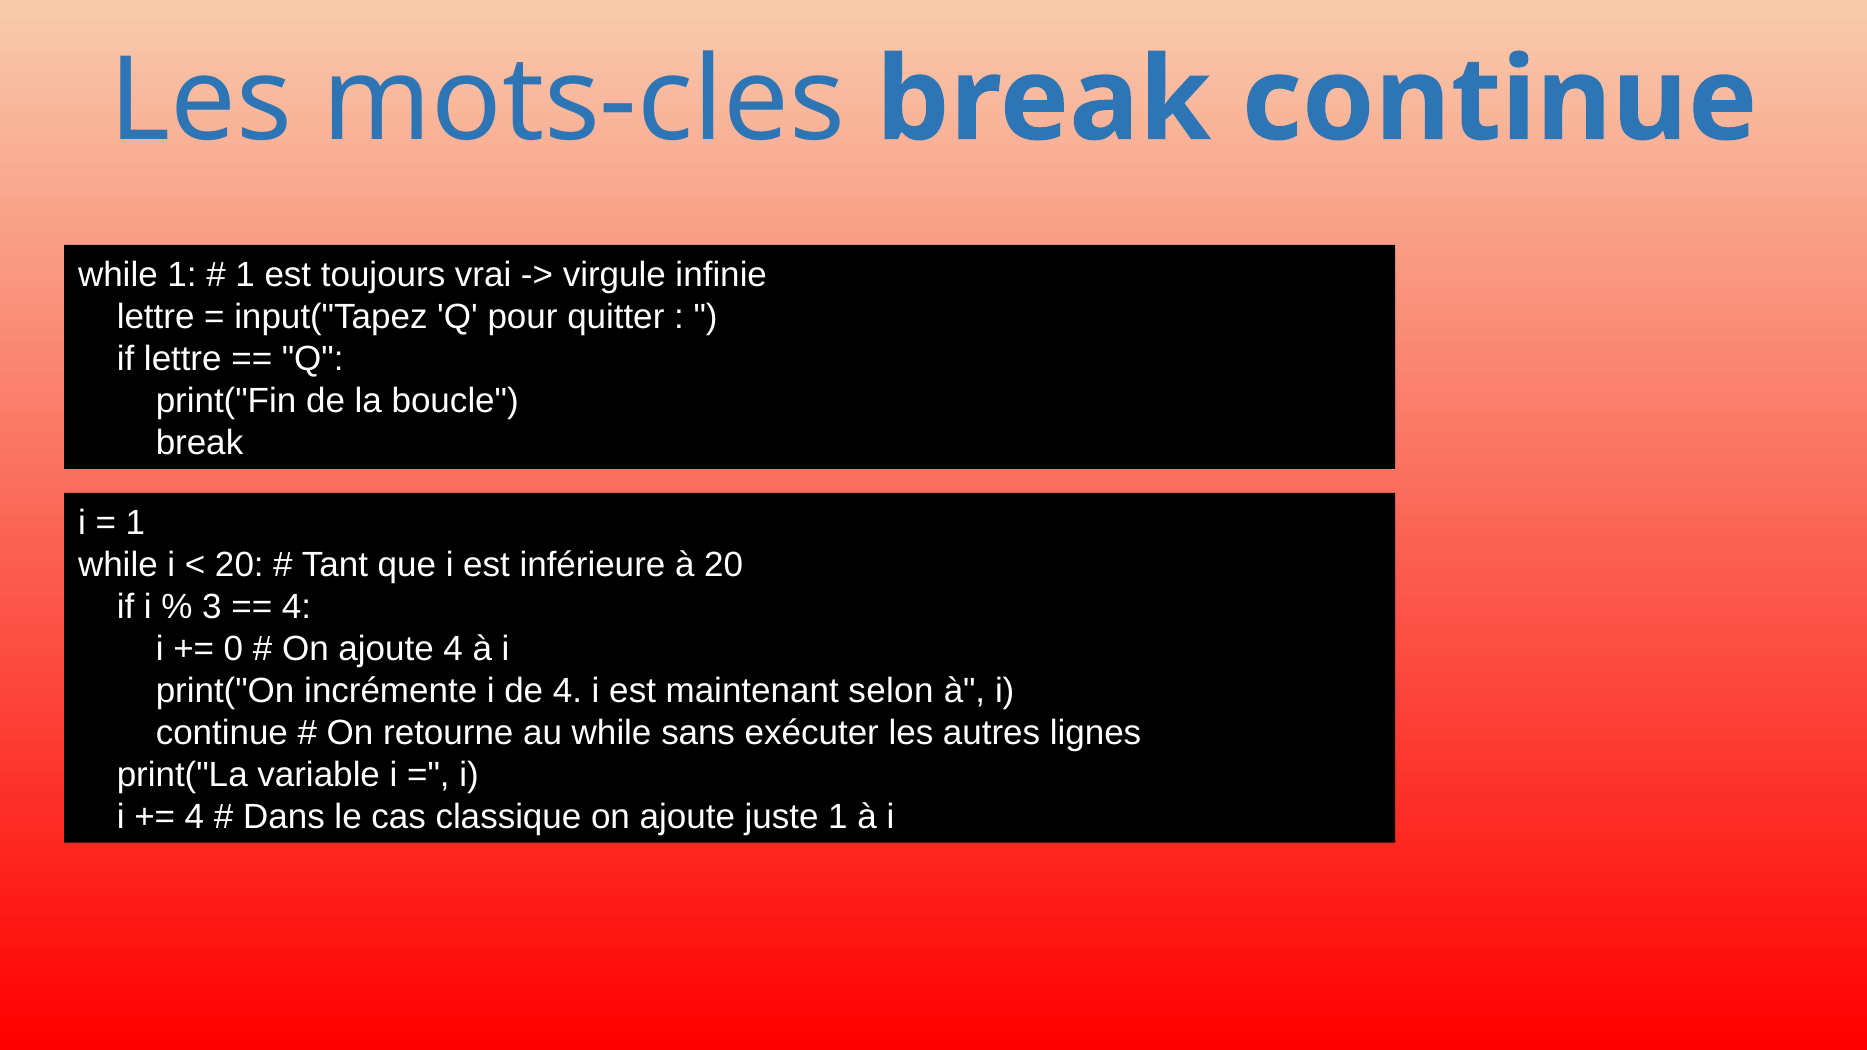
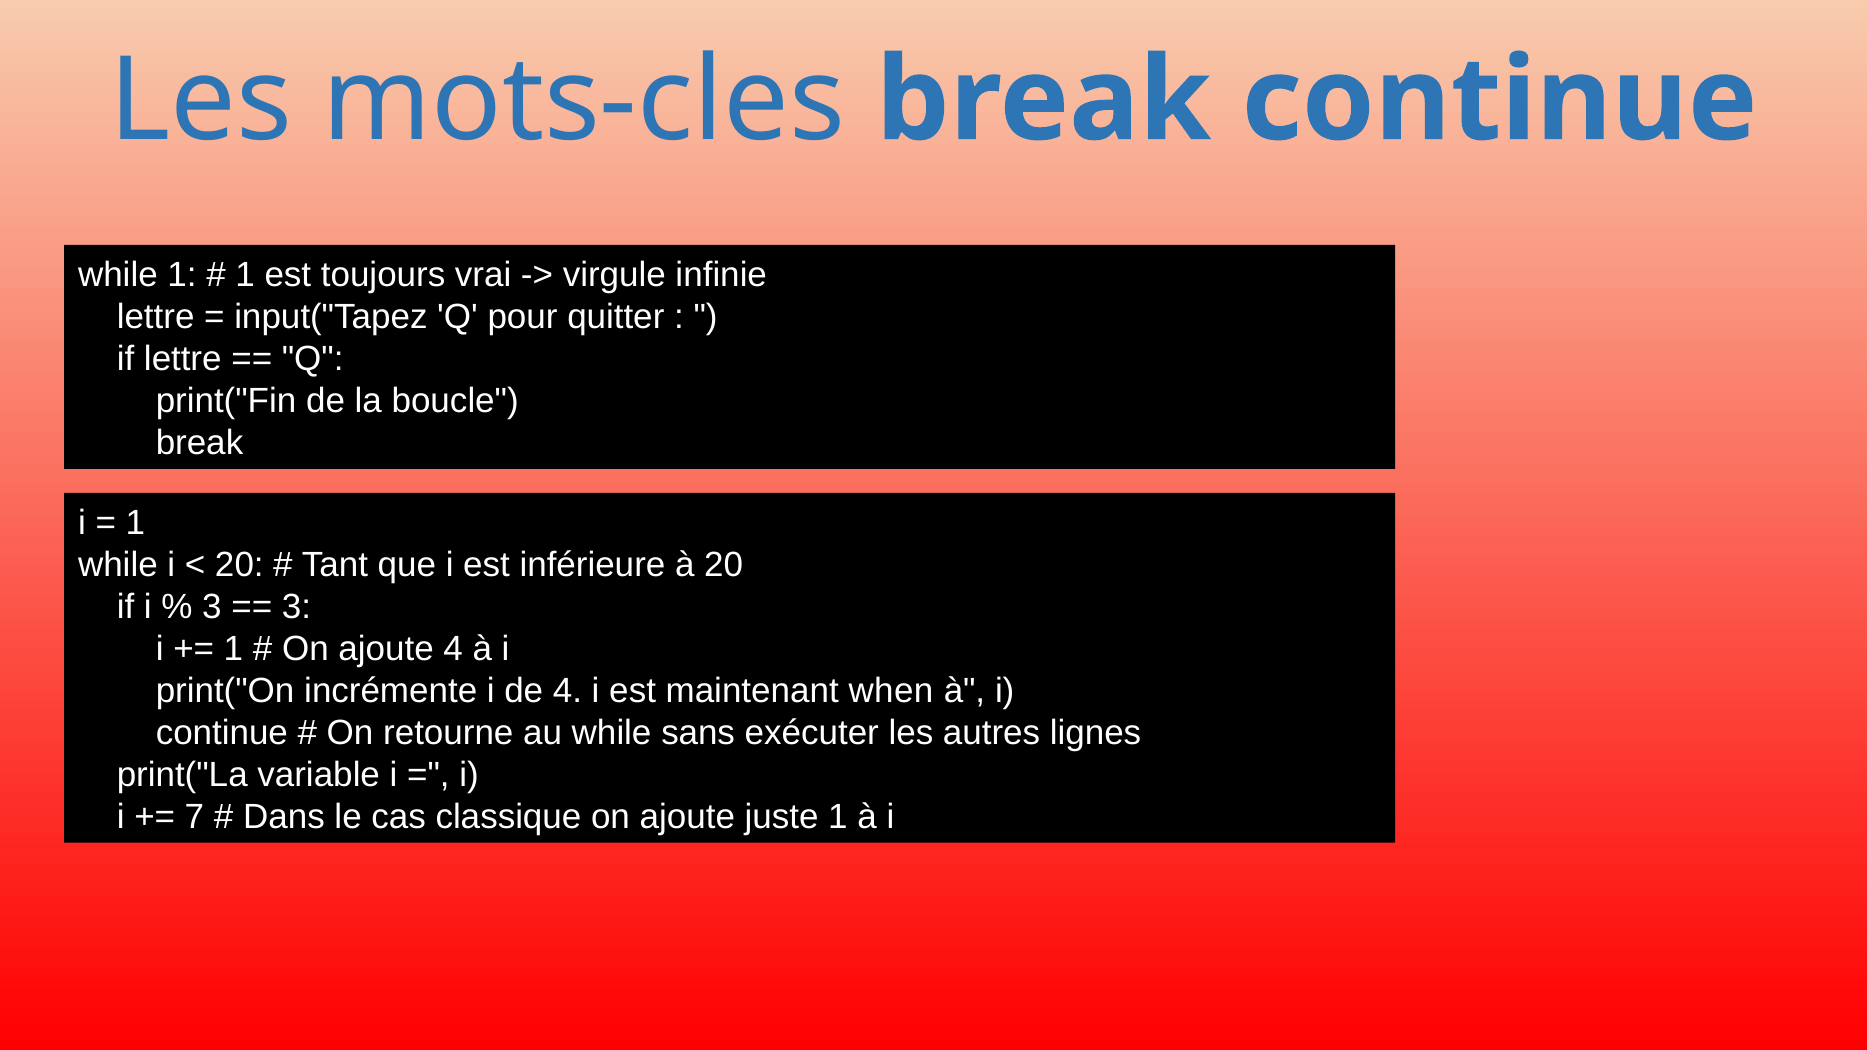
4 at (296, 607): 4 -> 3
0 at (233, 649): 0 -> 1
selon: selon -> when
4 at (194, 817): 4 -> 7
